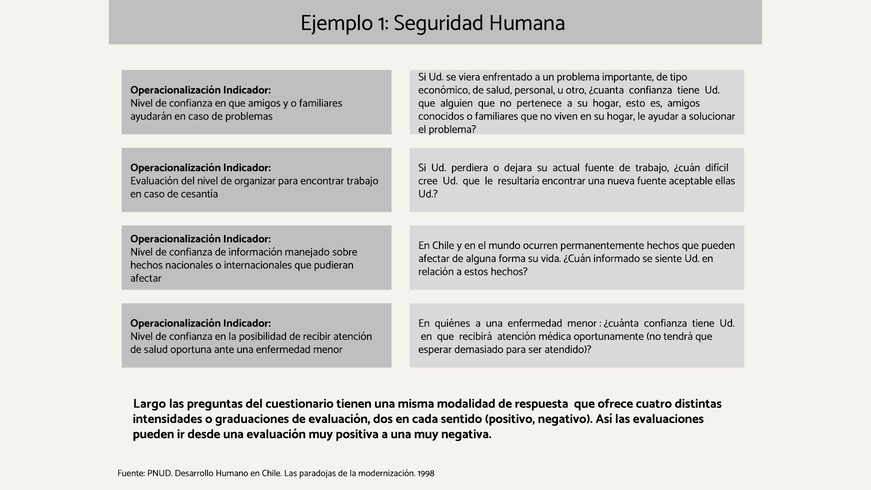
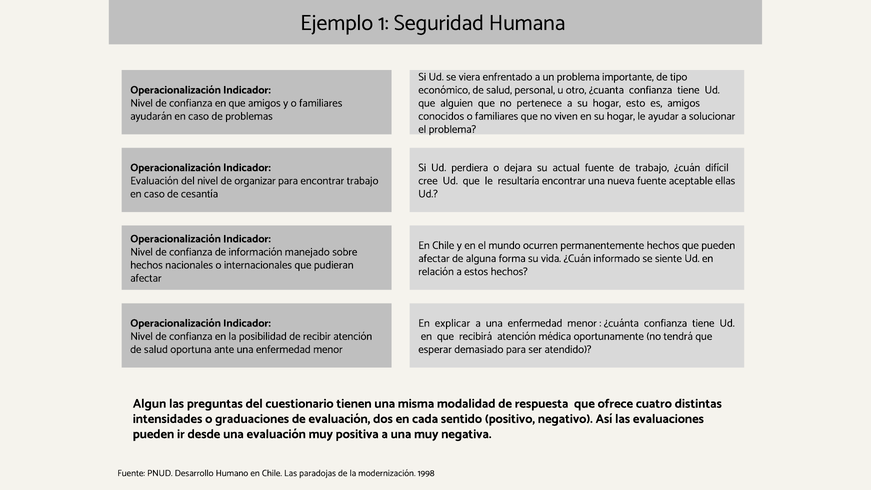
quiénes: quiénes -> explicar
Largo: Largo -> Algun
